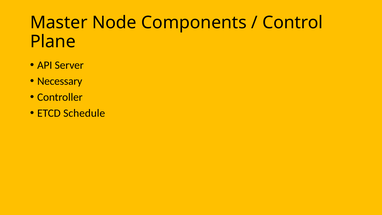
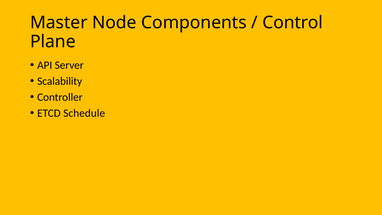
Necessary: Necessary -> Scalability
